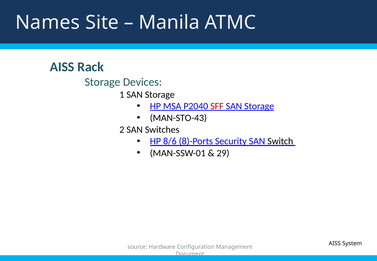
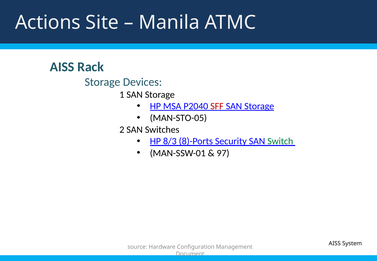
Names: Names -> Actions
MAN-STO-43: MAN-STO-43 -> MAN-STO-05
8/6: 8/6 -> 8/3
Switch colour: black -> green
29: 29 -> 97
